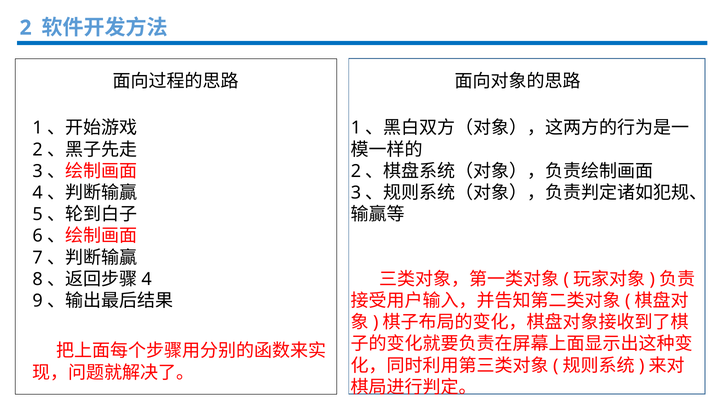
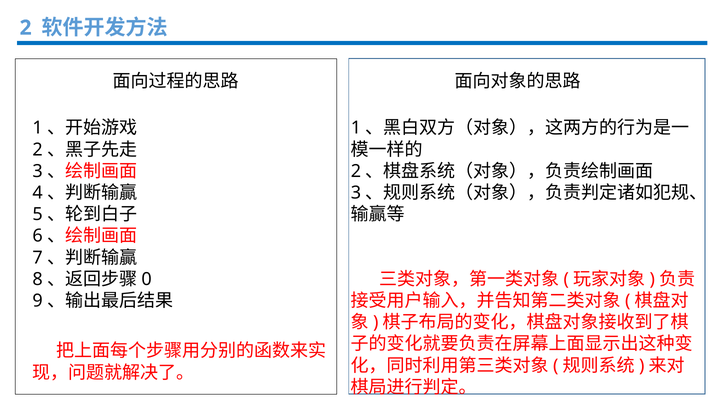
4 at (147, 279): 4 -> 0
